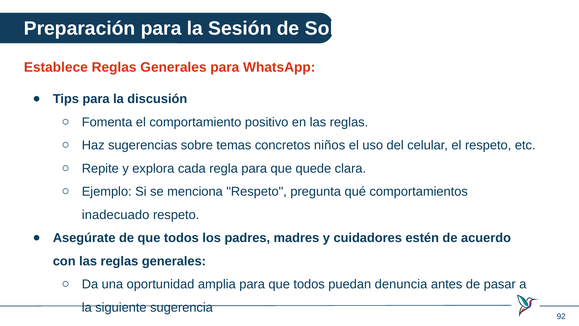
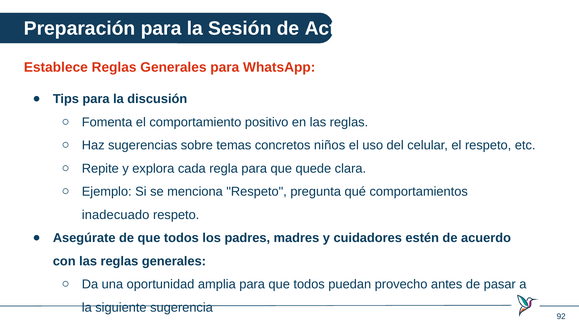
Solo: Solo -> Acto
denuncia: denuncia -> provecho
